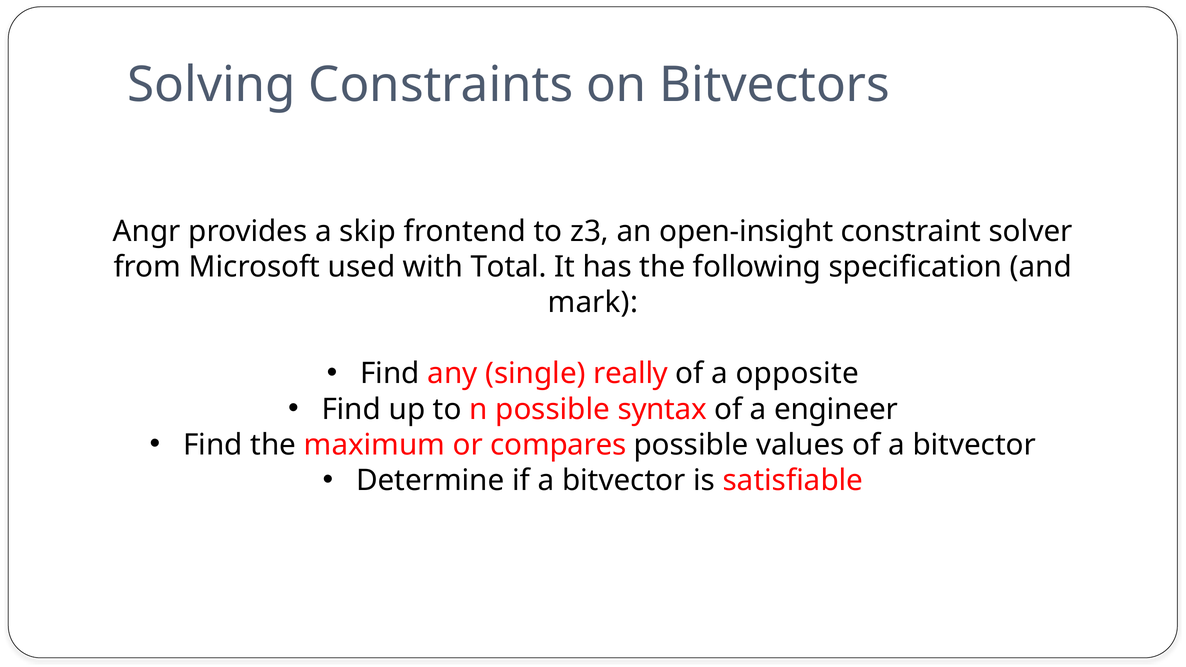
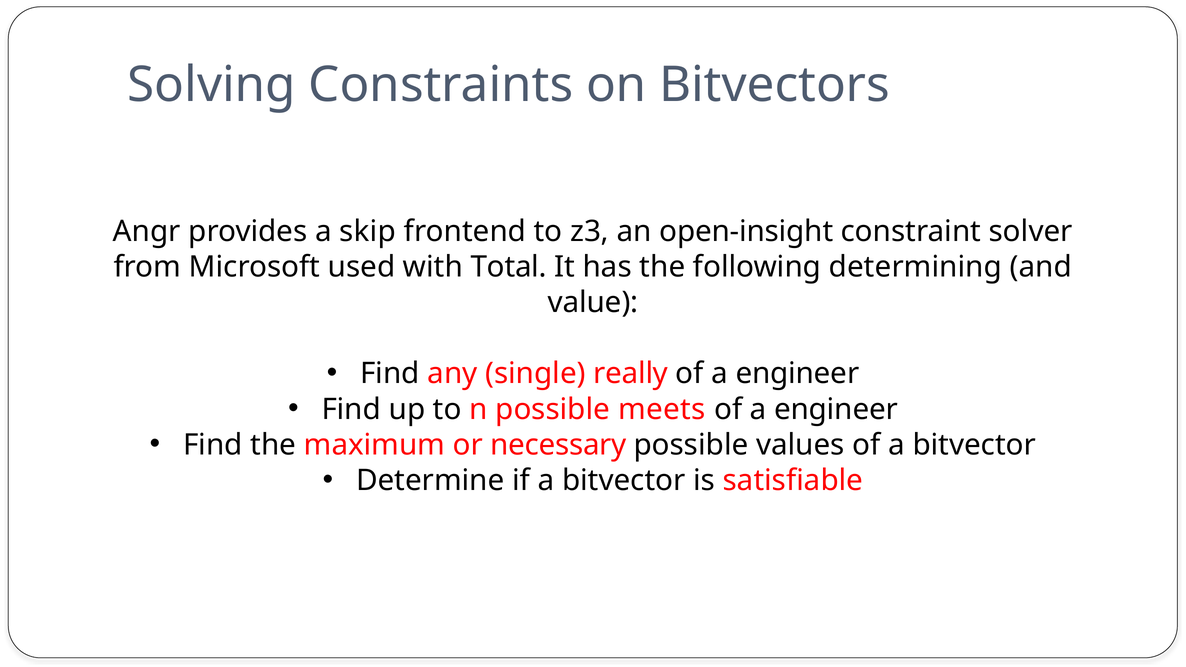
specification: specification -> determining
mark: mark -> value
opposite at (797, 374): opposite -> engineer
syntax: syntax -> meets
compares: compares -> necessary
